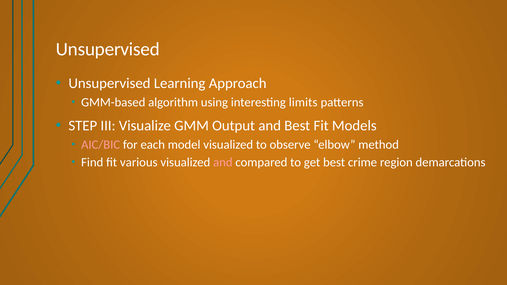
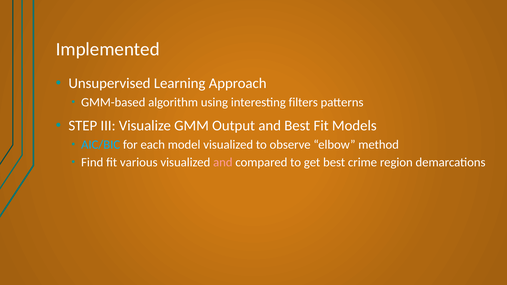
Unsupervised at (108, 49): Unsupervised -> Implemented
limits: limits -> filters
AIC/BIC colour: pink -> light blue
